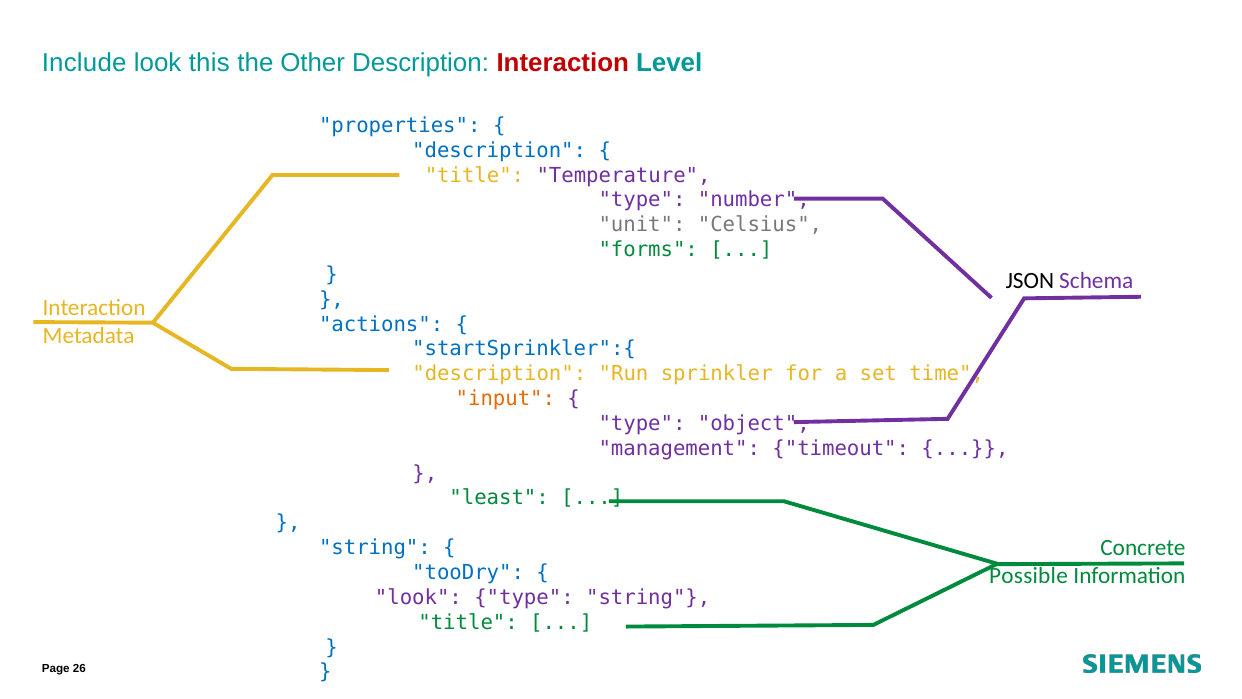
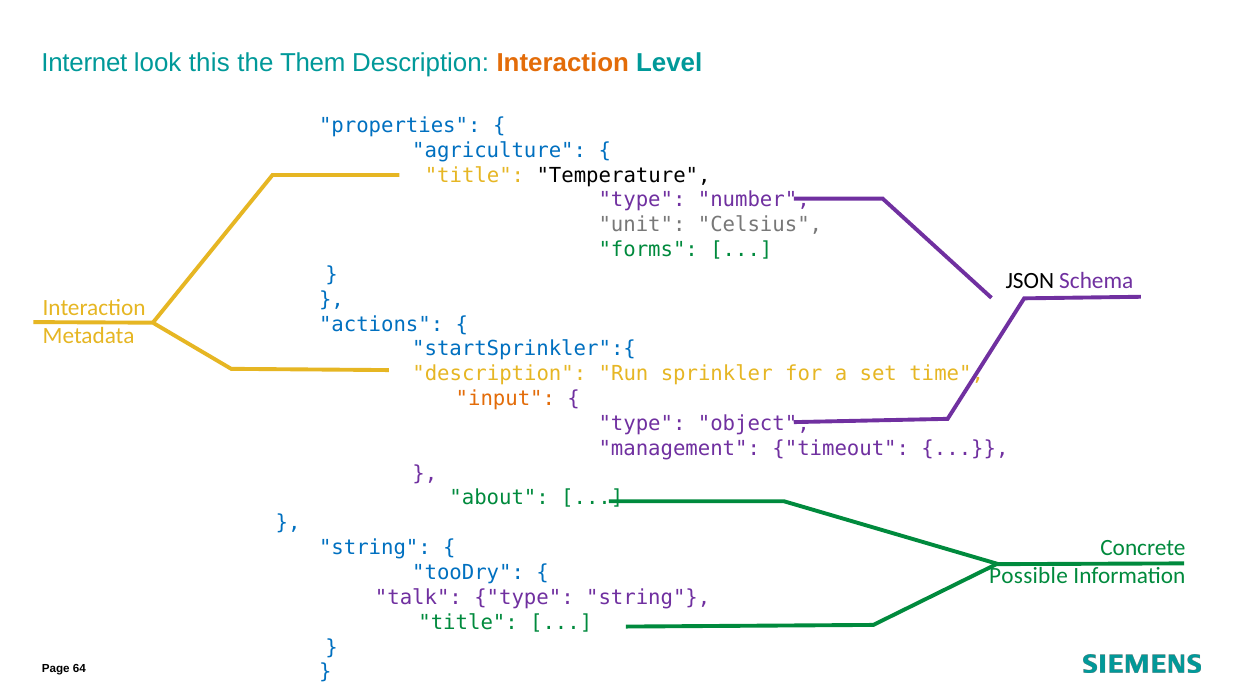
Include: Include -> Internet
Other: Other -> Them
Interaction at (563, 63) colour: red -> orange
description at (499, 150): description -> agriculture
Temperature colour: purple -> black
least: least -> about
look at (418, 597): look -> talk
26: 26 -> 64
